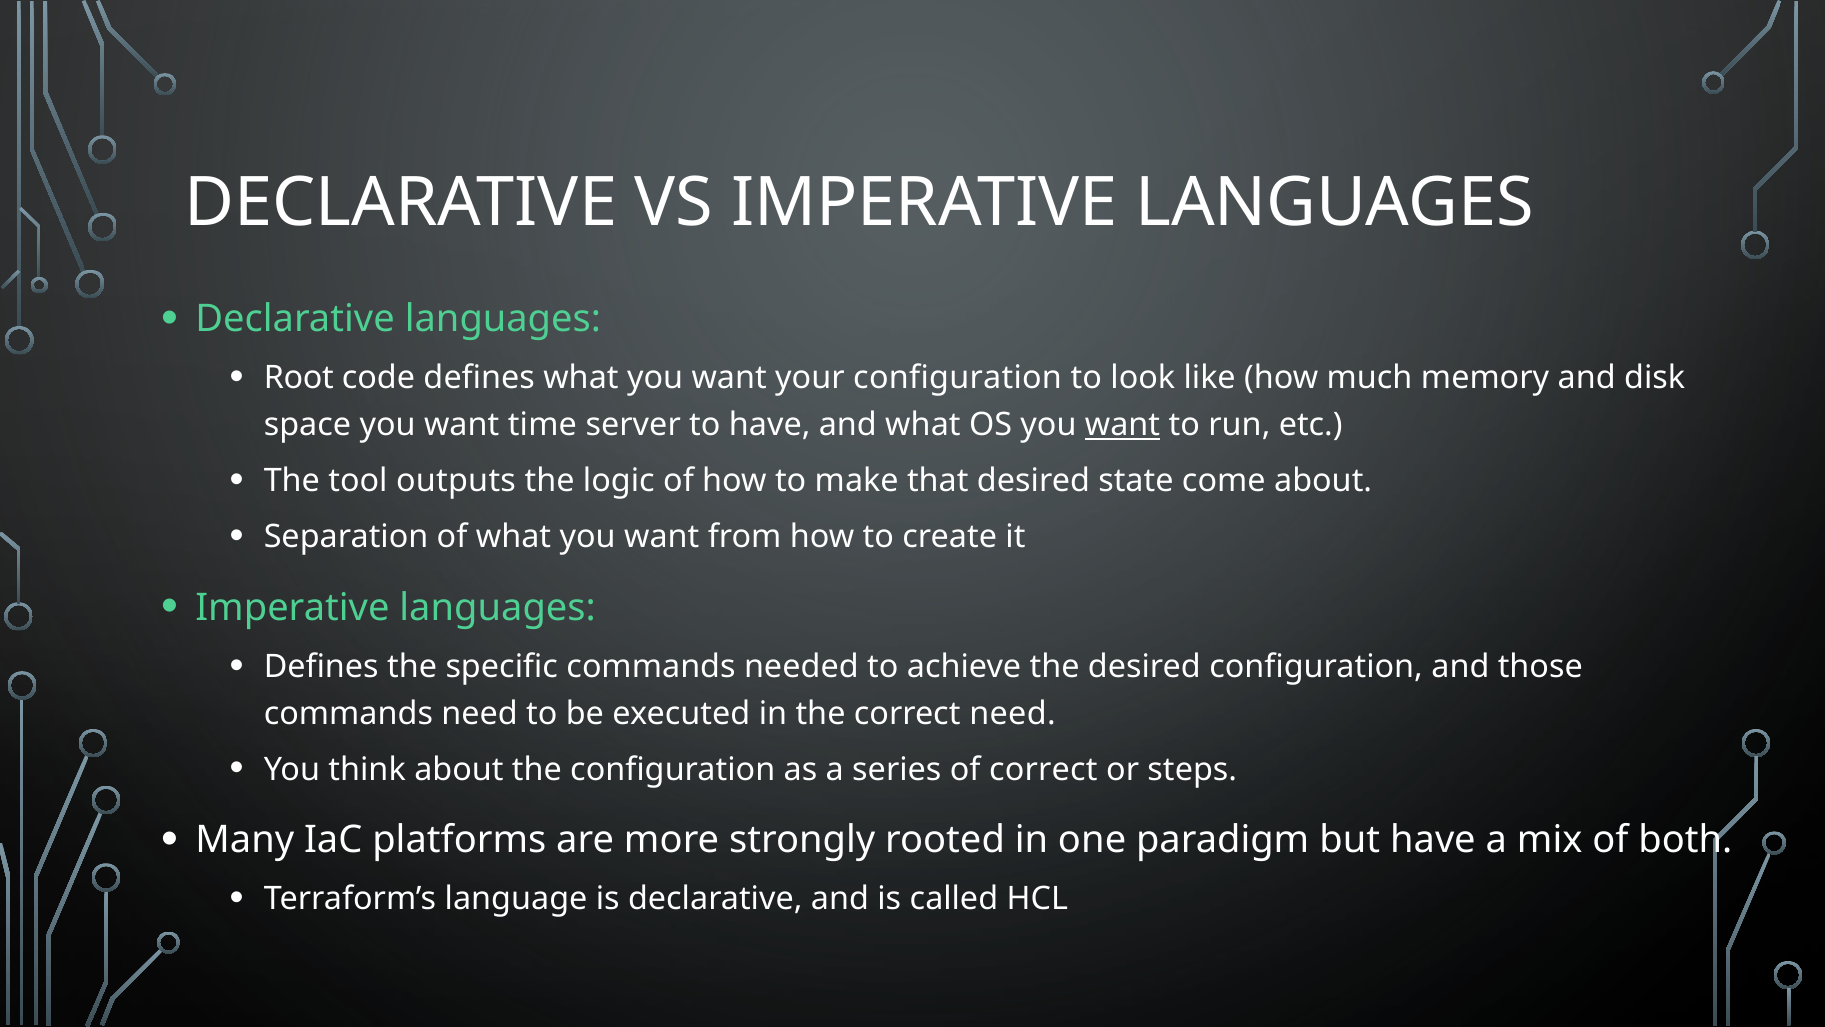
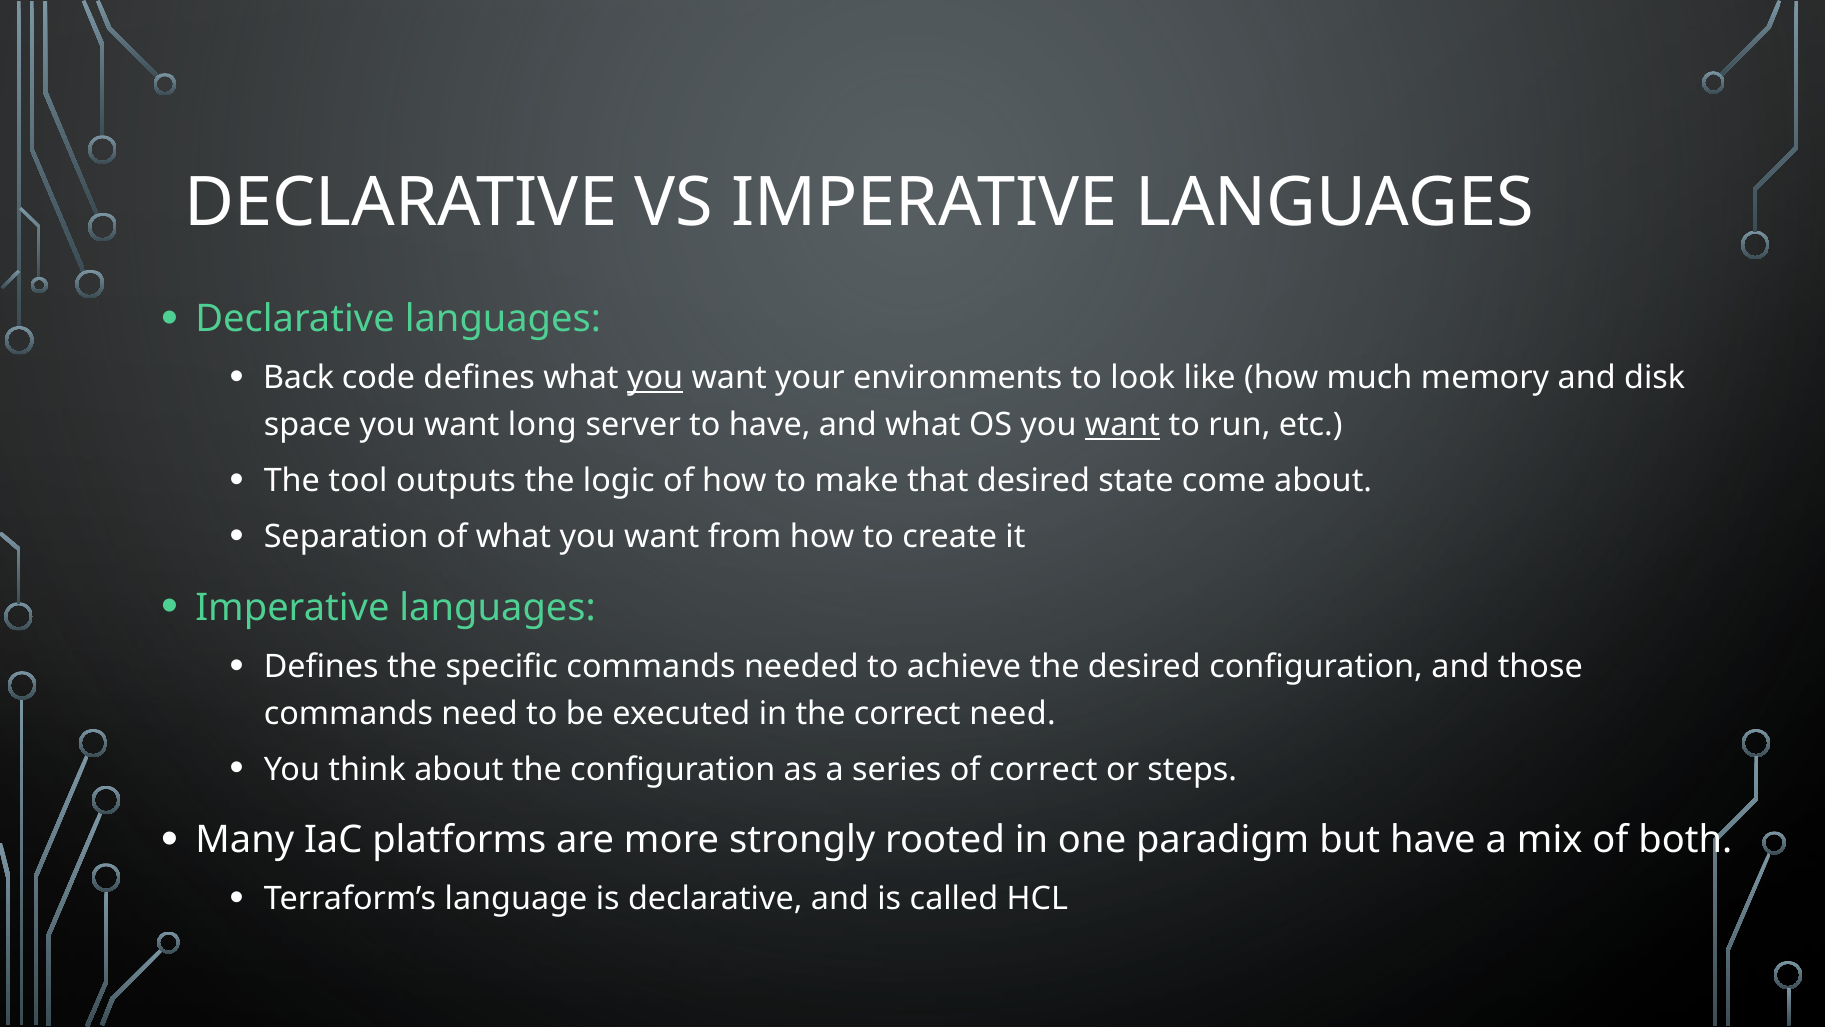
Root: Root -> Back
you at (655, 378) underline: none -> present
your configuration: configuration -> environments
time: time -> long
